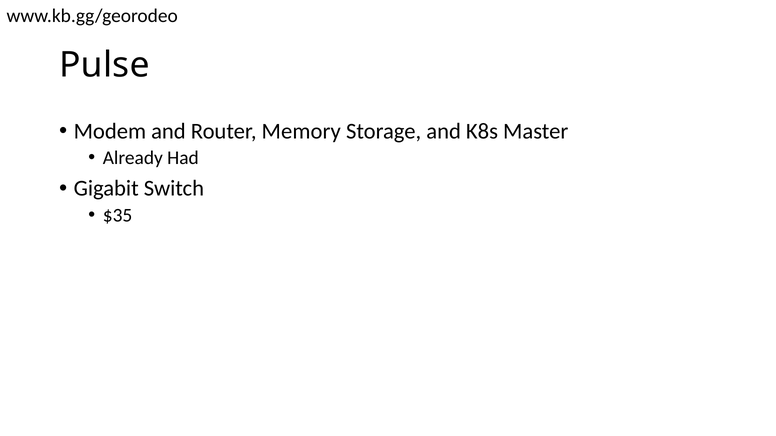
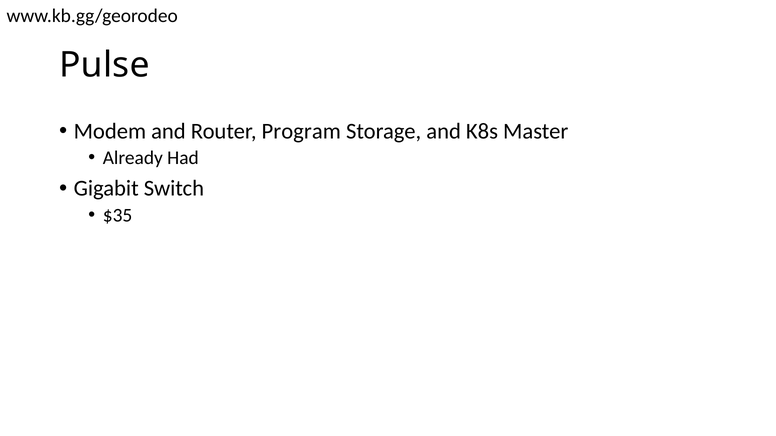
Memory: Memory -> Program
